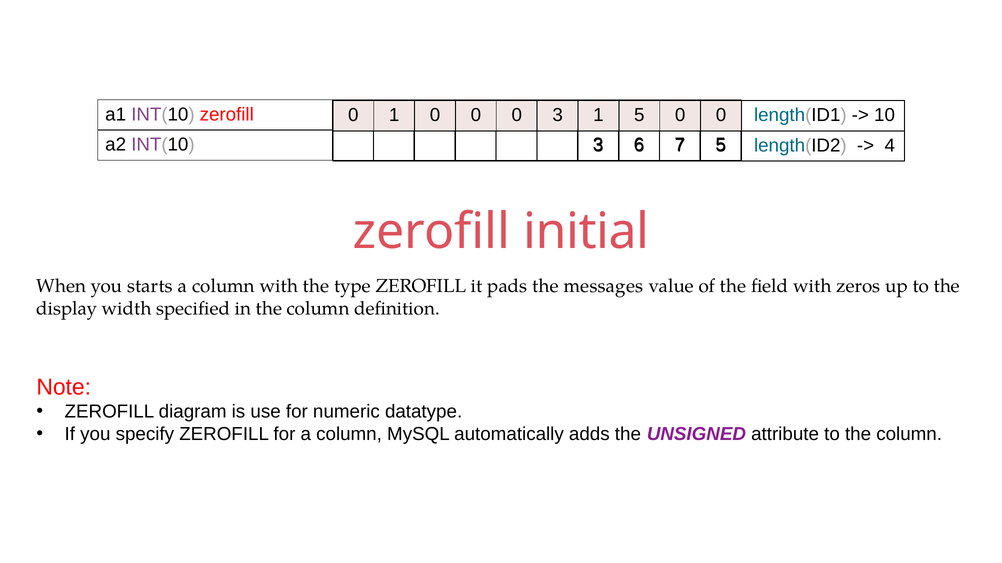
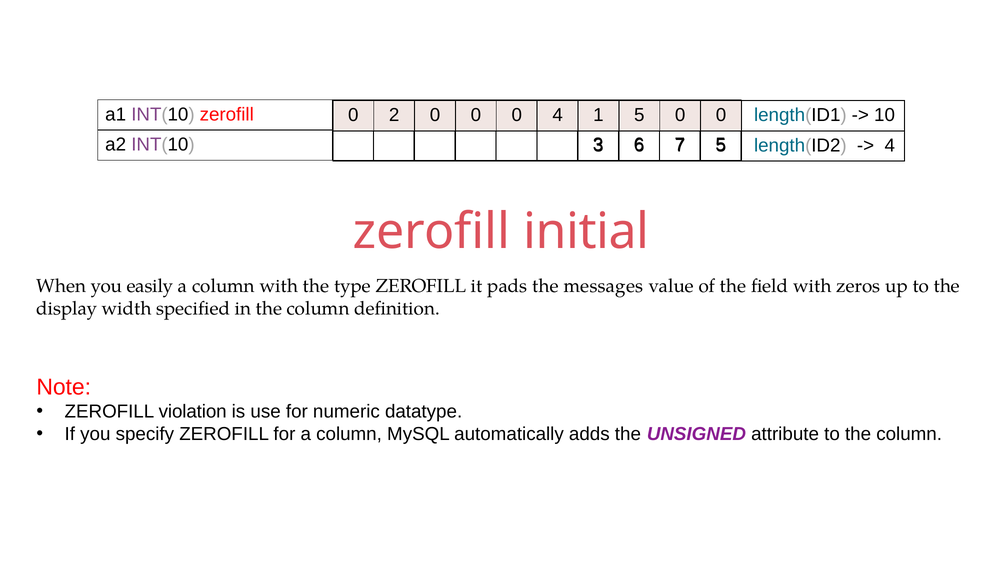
0 1: 1 -> 2
0 3: 3 -> 4
starts: starts -> easily
diagram: diagram -> violation
